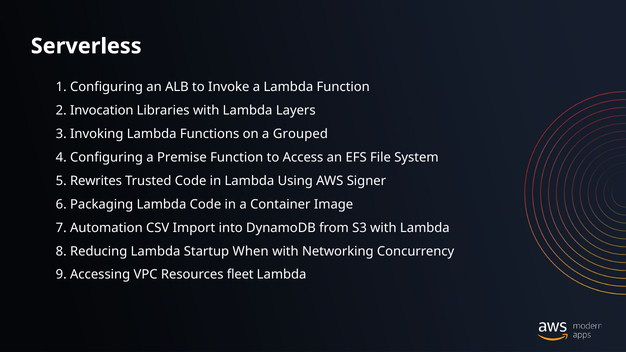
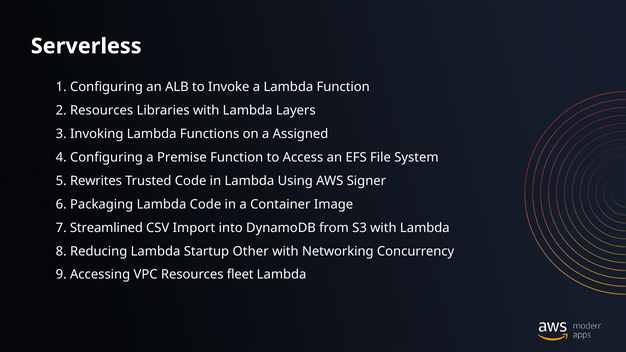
2 Invocation: Invocation -> Resources
Grouped: Grouped -> Assigned
Automation: Automation -> Streamlined
When: When -> Other
